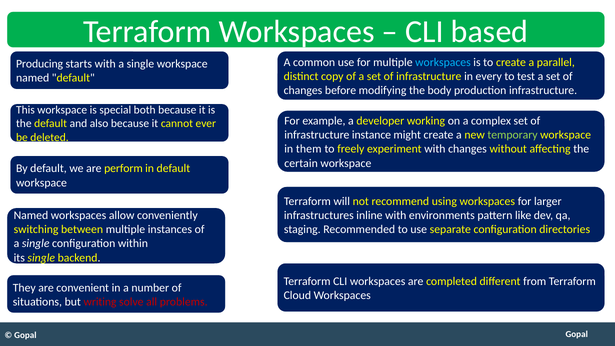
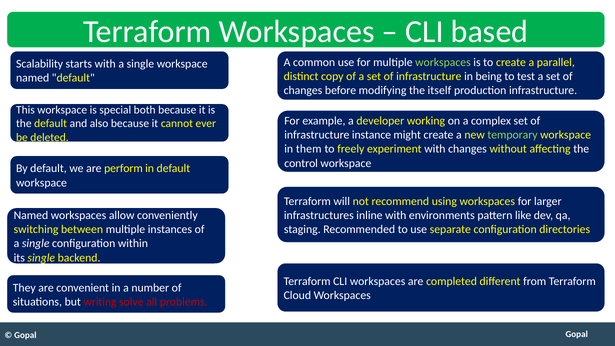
workspaces at (443, 62) colour: light blue -> light green
Producing: Producing -> Scalability
every: every -> being
body: body -> itself
certain: certain -> control
